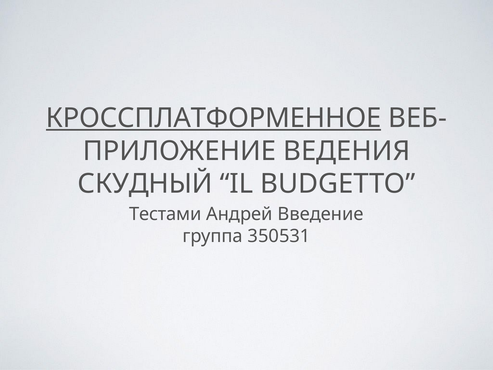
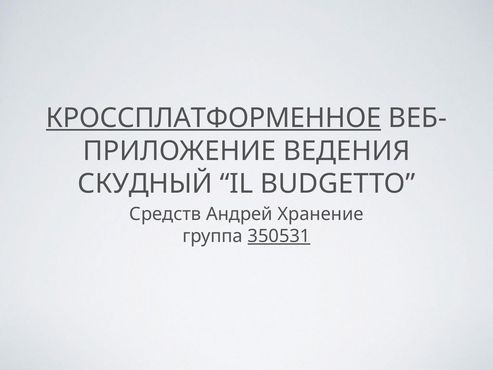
Тестами: Тестами -> Средств
Введение: Введение -> Хранение
350531 underline: none -> present
